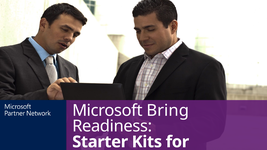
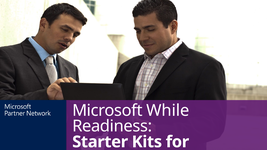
Bring: Bring -> While
